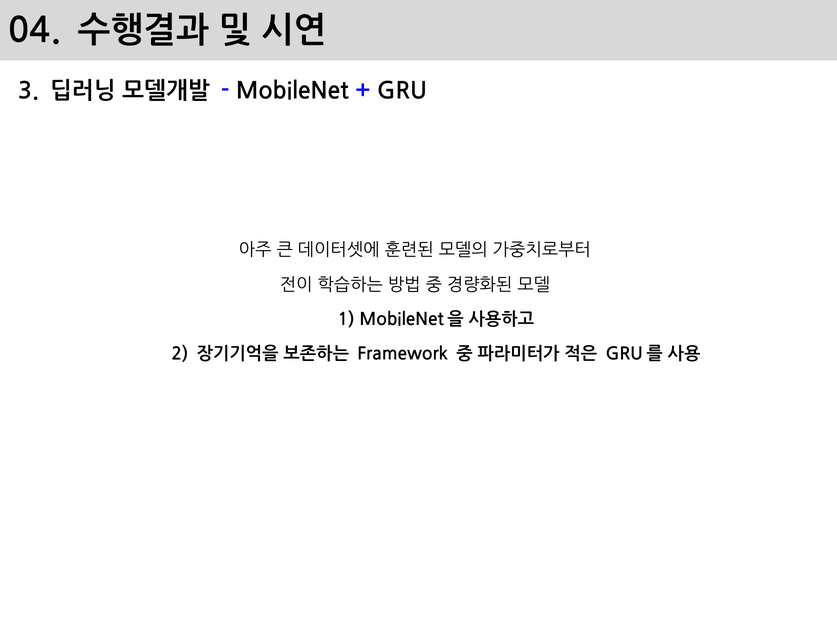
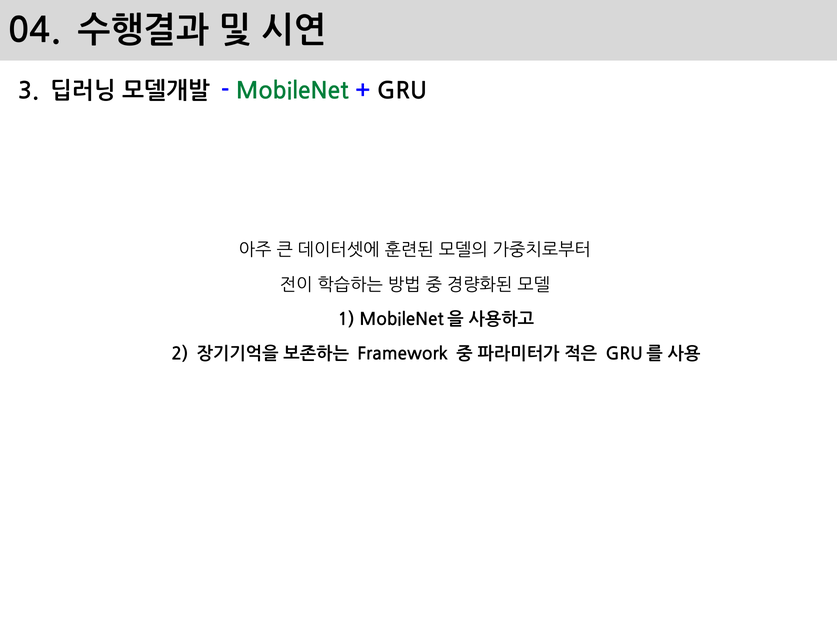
MobileNet colour: black -> green
